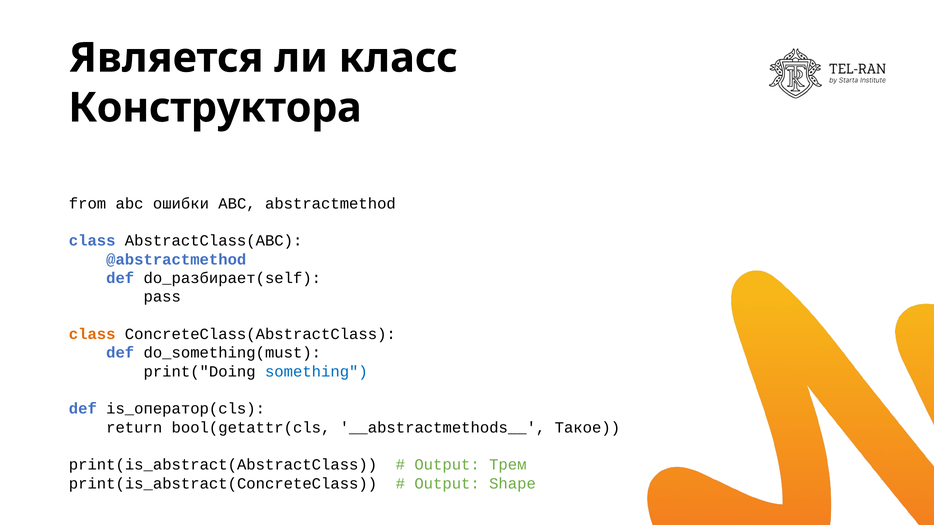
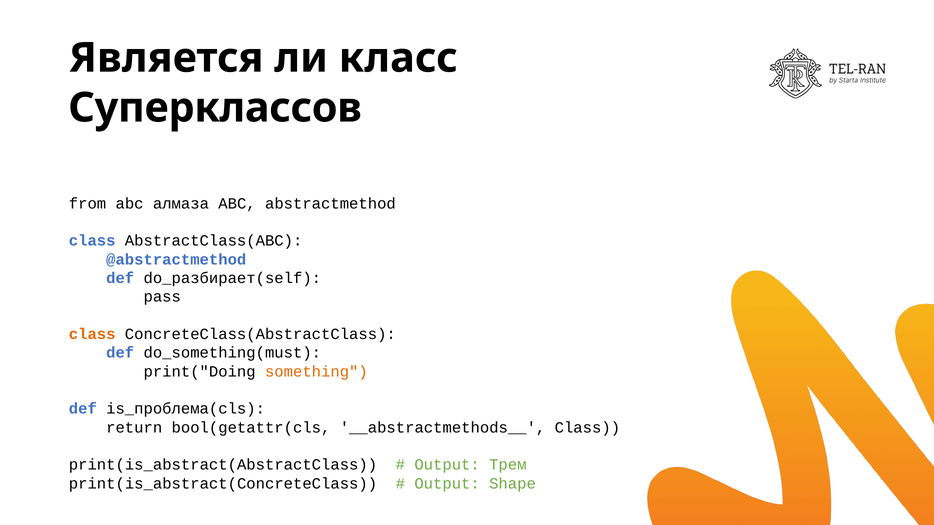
Конструктора: Конструктора -> Суперклассов
ошибки: ошибки -> алмаза
something colour: blue -> orange
is_оператор(cls: is_оператор(cls -> is_проблема(cls
__abstractmethods__ Такое: Такое -> Class
